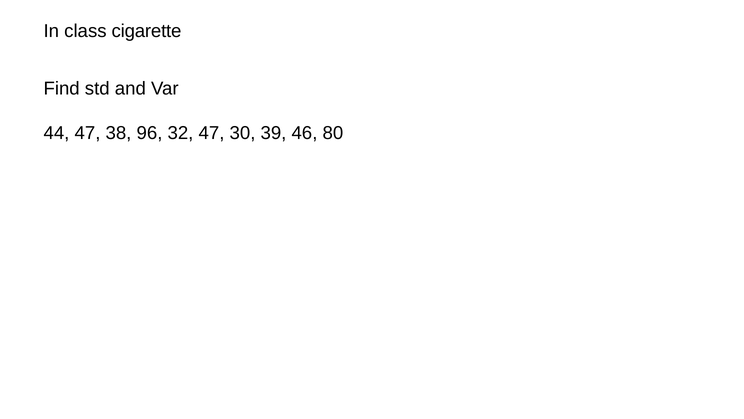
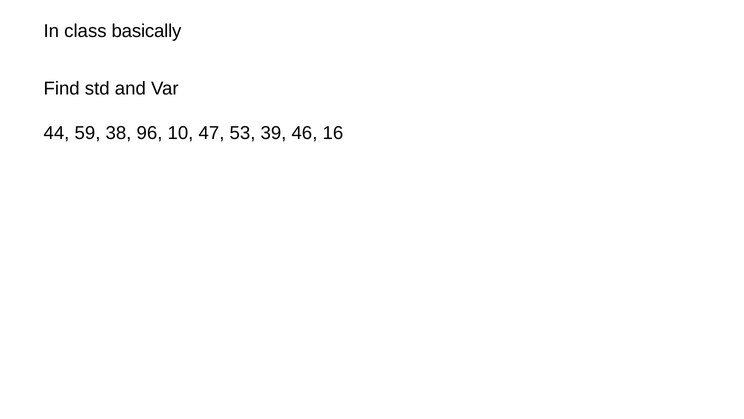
cigarette: cigarette -> basically
44 47: 47 -> 59
32: 32 -> 10
30: 30 -> 53
80: 80 -> 16
